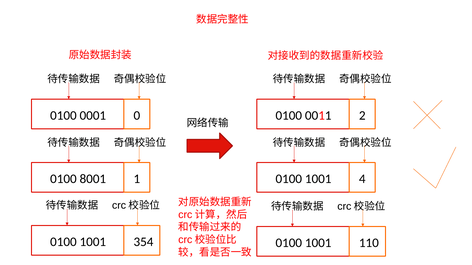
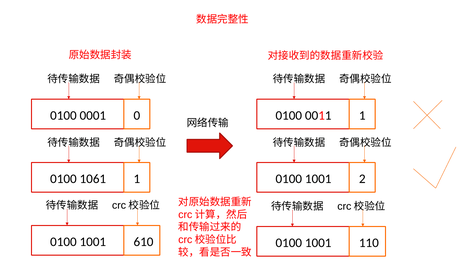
0011 2: 2 -> 1
8001: 8001 -> 1061
4: 4 -> 2
354: 354 -> 610
